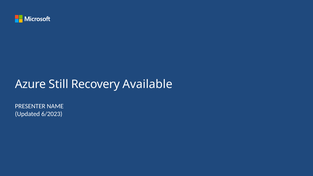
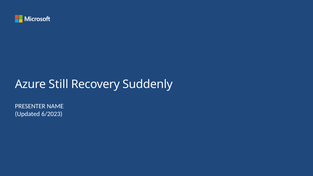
Available: Available -> Suddenly
